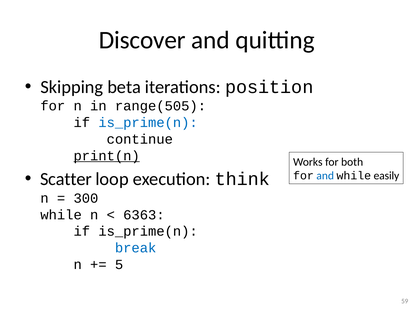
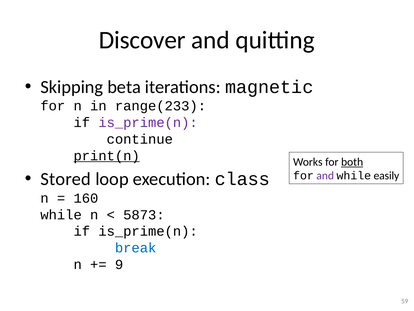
position: position -> magnetic
range(505: range(505 -> range(233
is_prime(n at (148, 122) colour: blue -> purple
both underline: none -> present
Scatter: Scatter -> Stored
think: think -> class
and at (325, 176) colour: blue -> purple
300: 300 -> 160
6363: 6363 -> 5873
5: 5 -> 9
